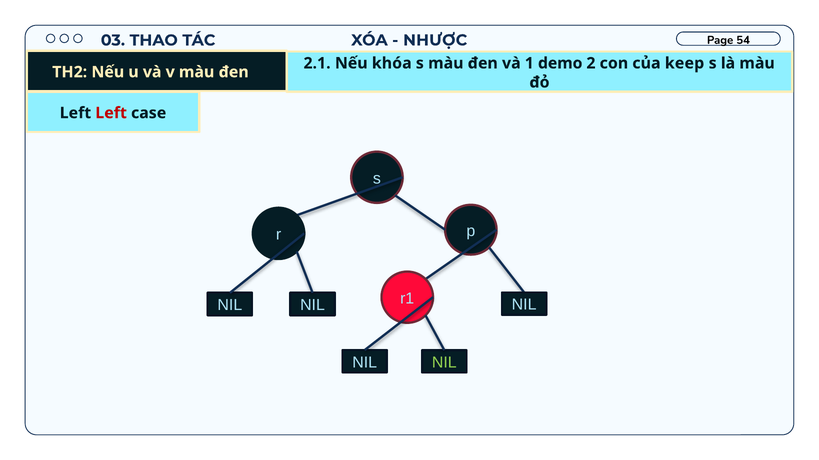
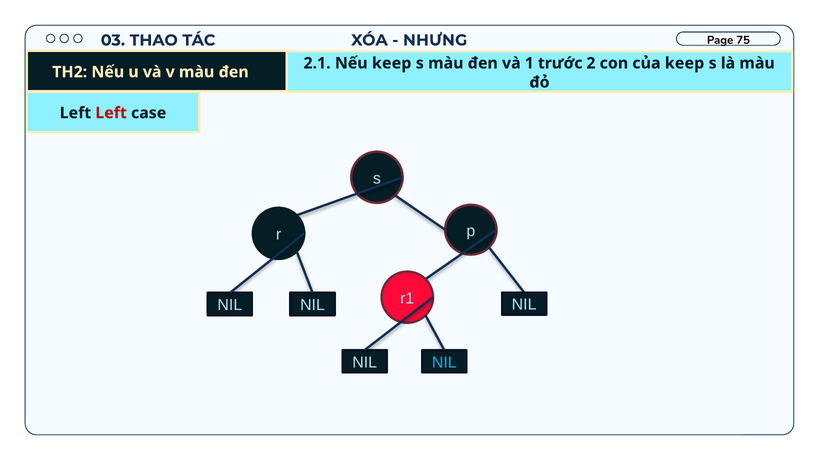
54: 54 -> 75
NHƯỢC: NHƯỢC -> NHƯNG
Nếu khóa: khóa -> keep
demo: demo -> trước
NIL at (444, 363) colour: light green -> light blue
